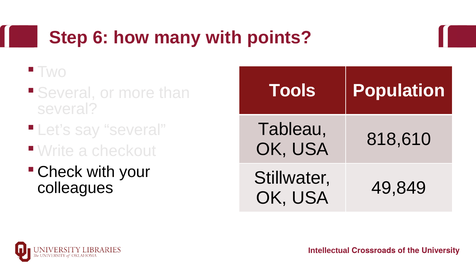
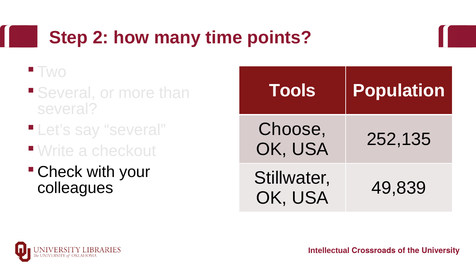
6: 6 -> 2
many with: with -> time
Tableau: Tableau -> Choose
818,610: 818,610 -> 252,135
49,849: 49,849 -> 49,839
